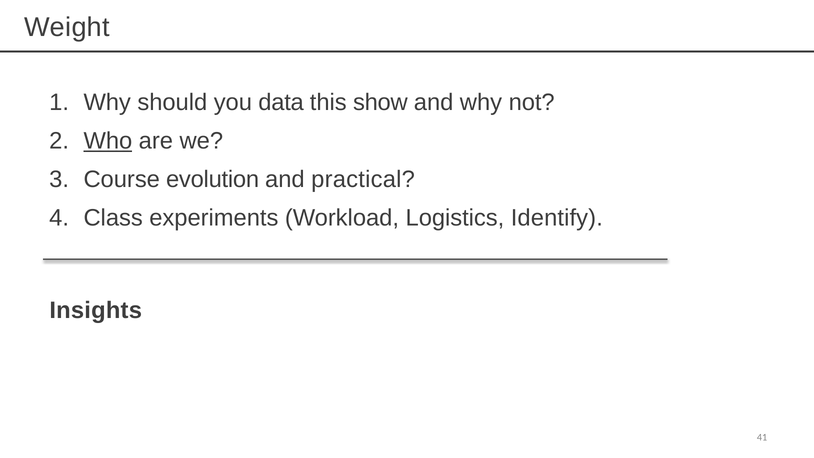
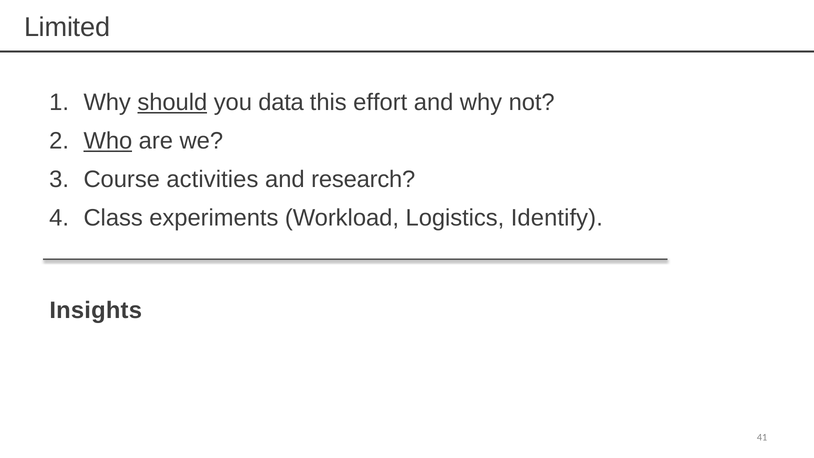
Weight: Weight -> Limited
should underline: none -> present
show: show -> effort
evolution: evolution -> activities
practical: practical -> research
